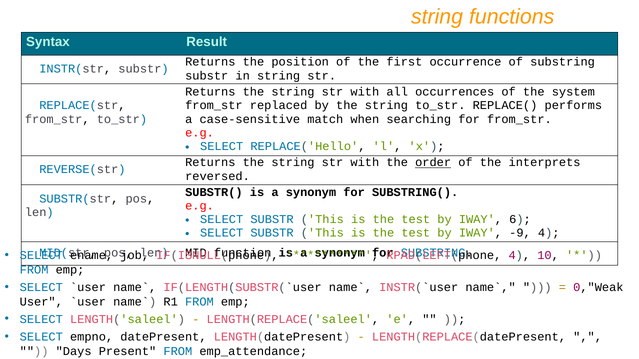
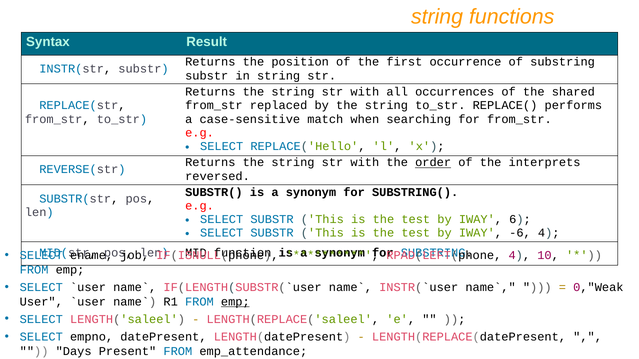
system: system -> shared
-9: -9 -> -6
emp at (235, 302) underline: none -> present
